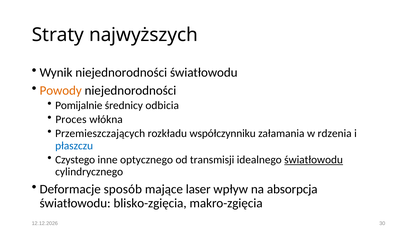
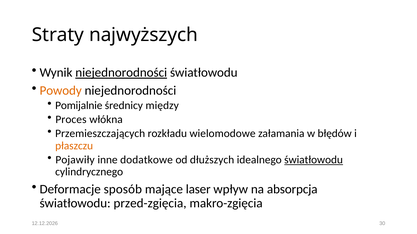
niejednorodności at (121, 73) underline: none -> present
odbicia: odbicia -> między
współczynniku: współczynniku -> wielomodowe
rdzenia: rdzenia -> błędów
płaszczu colour: blue -> orange
Czystego: Czystego -> Pojawiły
optycznego: optycznego -> dodatkowe
transmisji: transmisji -> dłuższych
blisko-zgięcia: blisko-zgięcia -> przed-zgięcia
